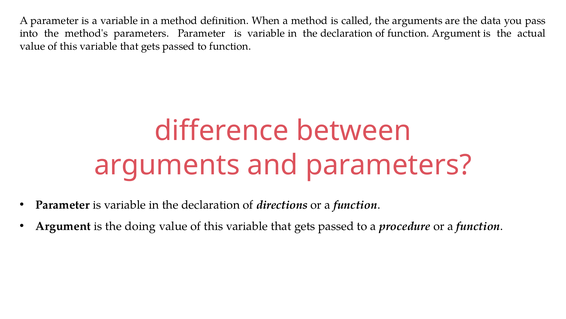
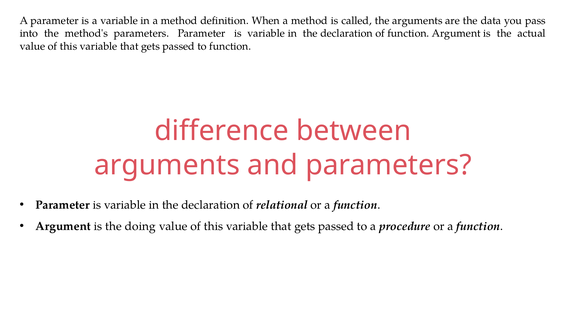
directions: directions -> relational
